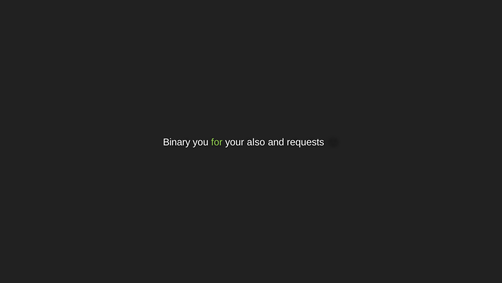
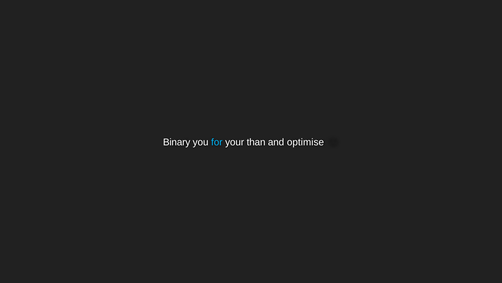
for colour: light green -> light blue
also: also -> than
requests: requests -> optimise
